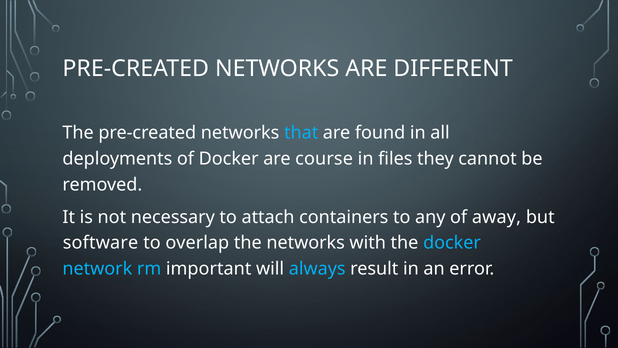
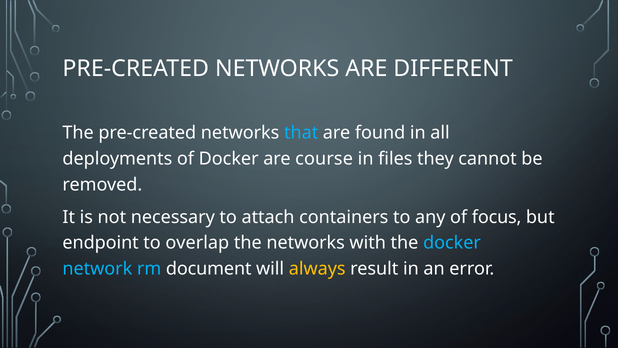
away: away -> focus
software: software -> endpoint
important: important -> document
always colour: light blue -> yellow
